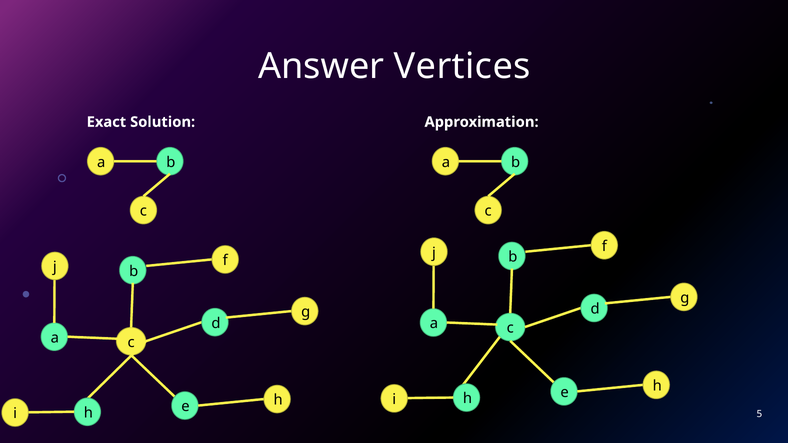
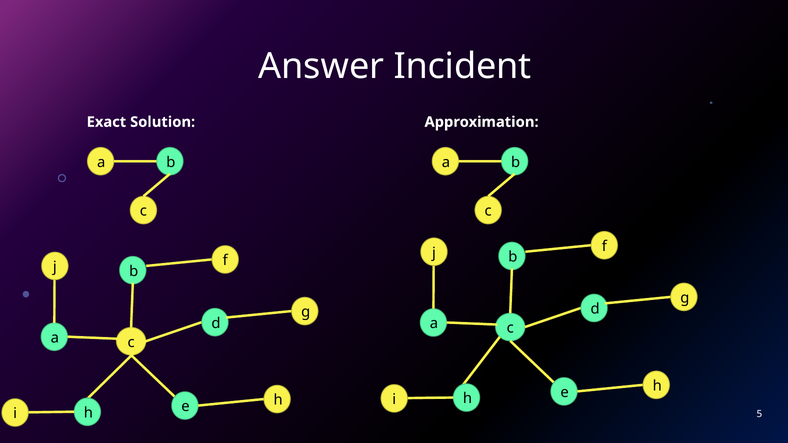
Vertices: Vertices -> Incident
